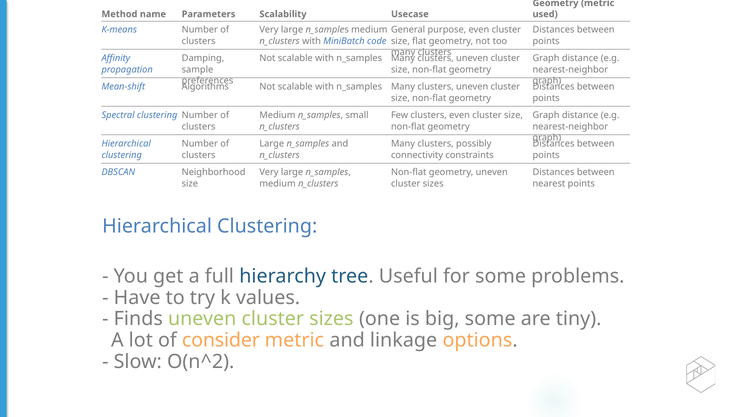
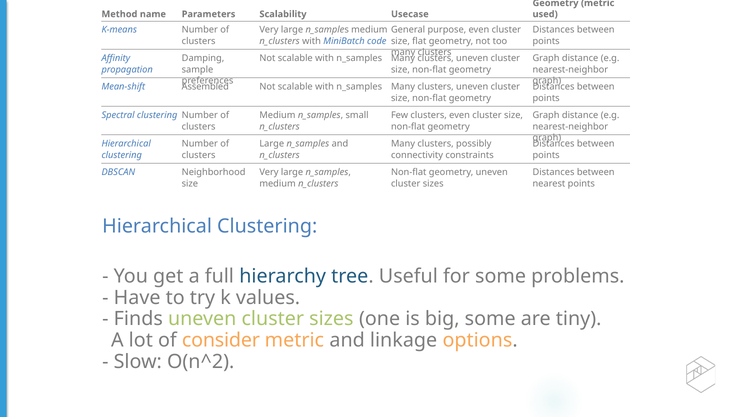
Algorithms: Algorithms -> Assembled
